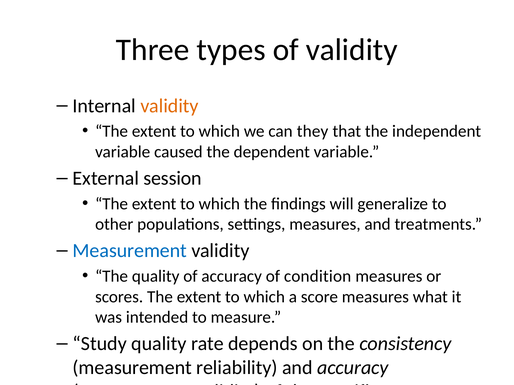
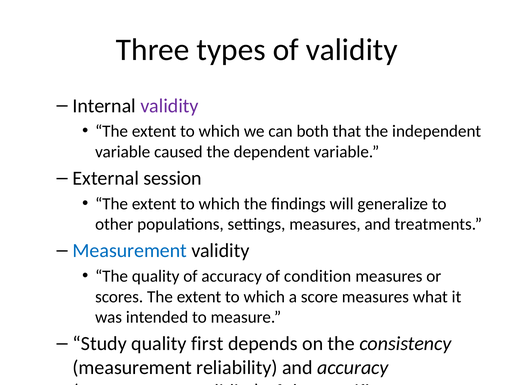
validity at (169, 106) colour: orange -> purple
they: they -> both
rate: rate -> first
